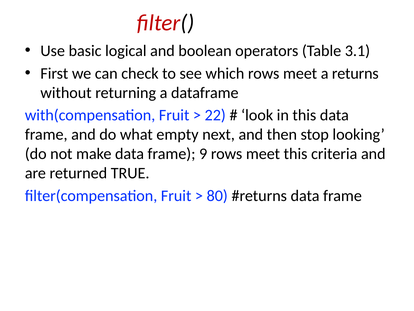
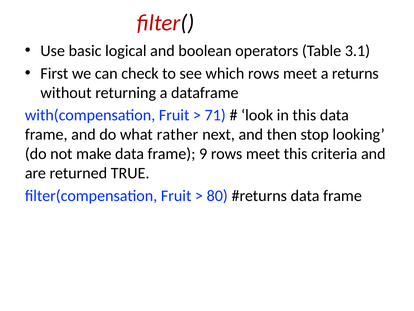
22: 22 -> 71
empty: empty -> rather
